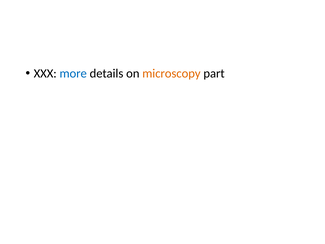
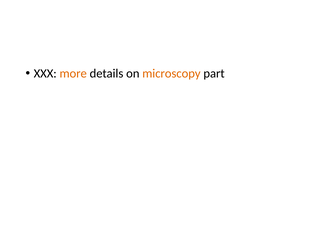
more colour: blue -> orange
